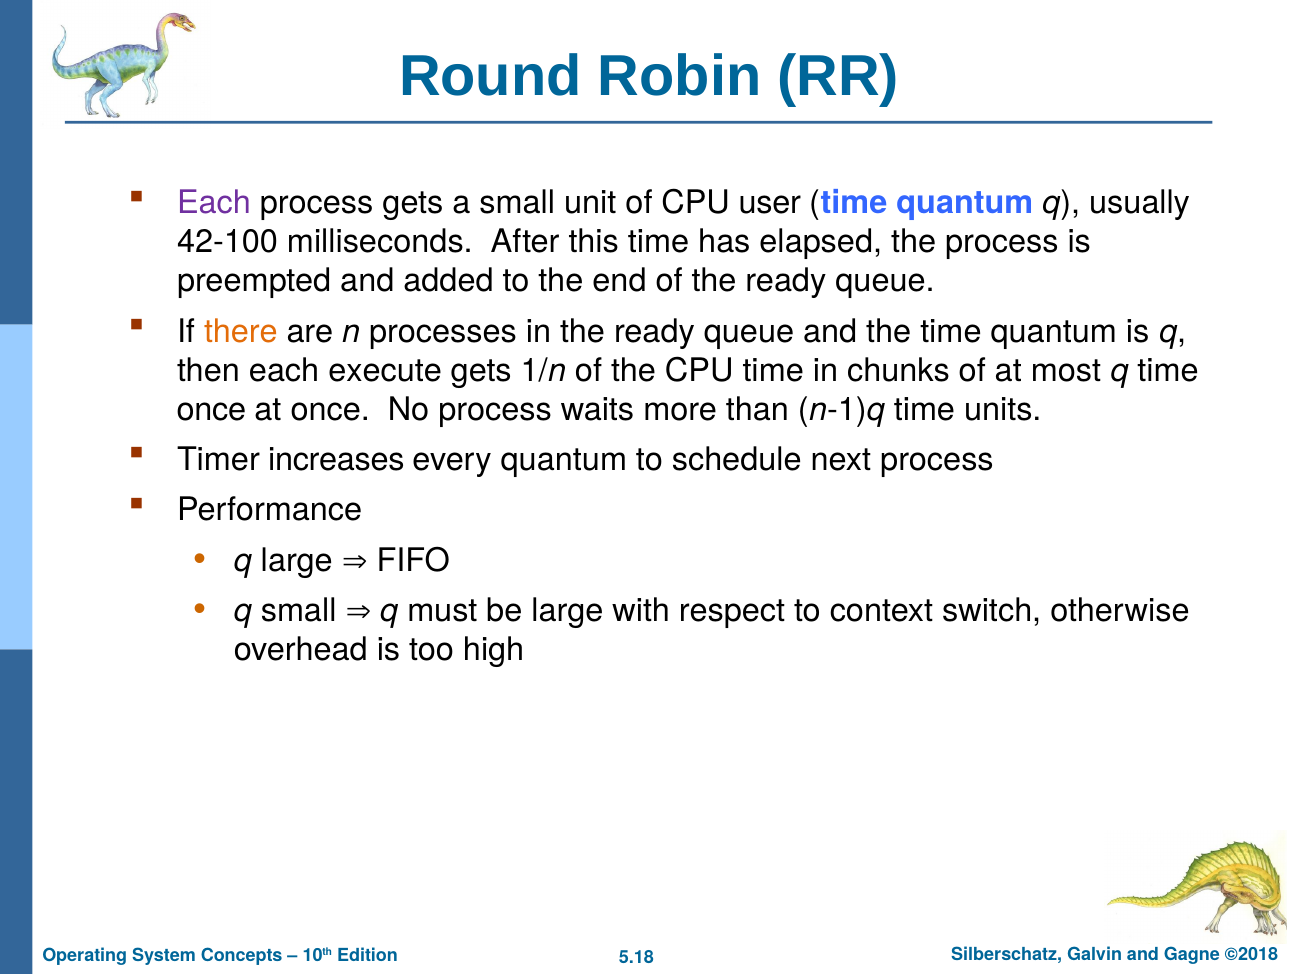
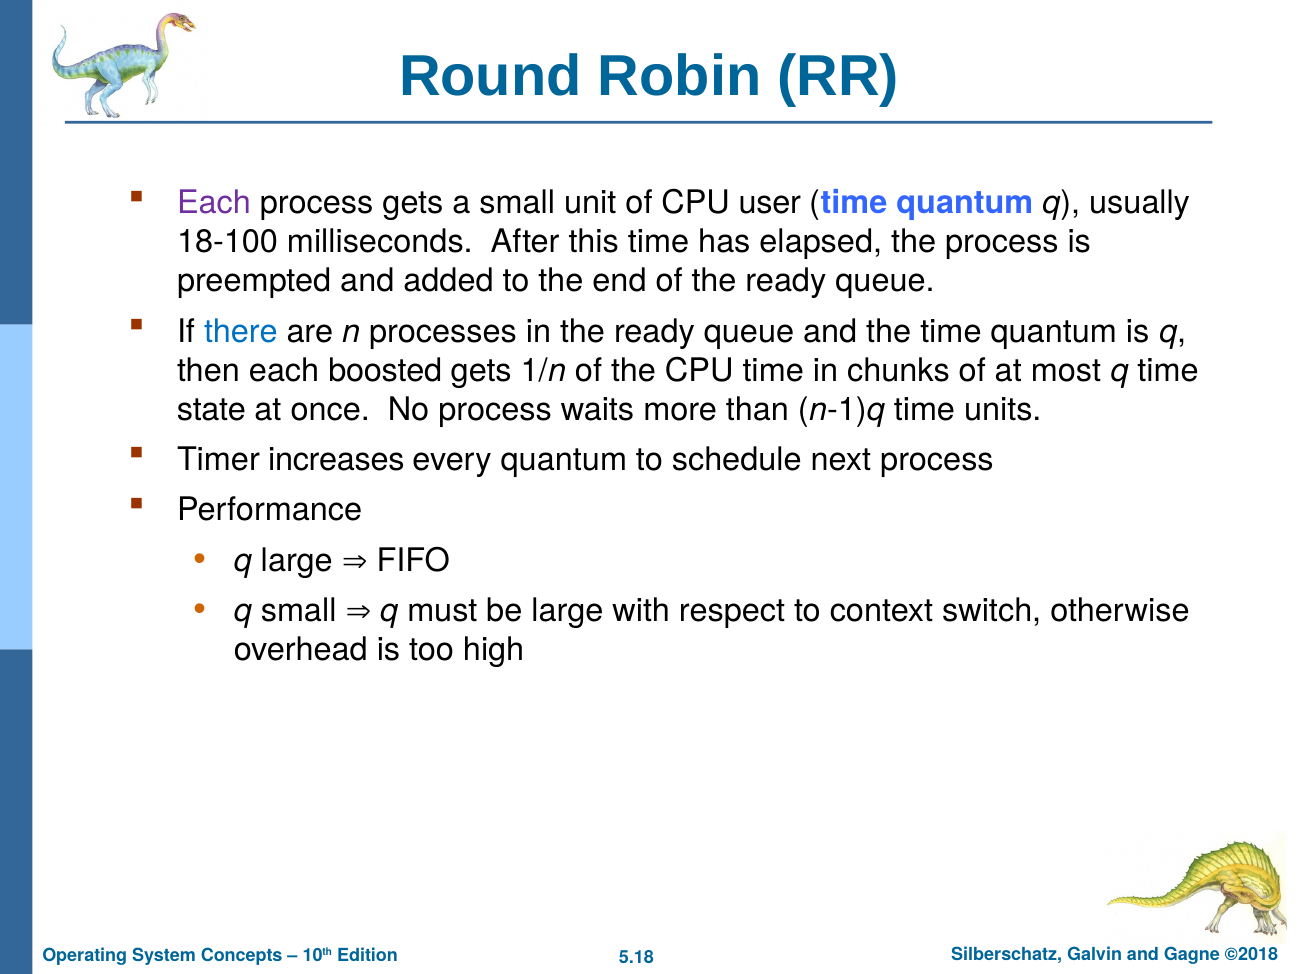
42-100: 42-100 -> 18-100
there colour: orange -> blue
execute: execute -> boosted
once at (211, 409): once -> state
